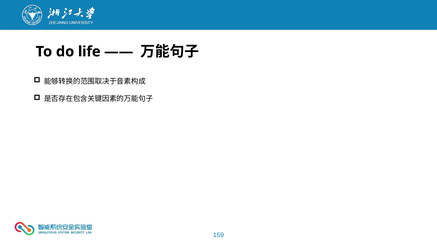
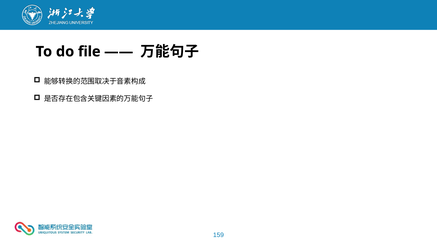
life: life -> file
